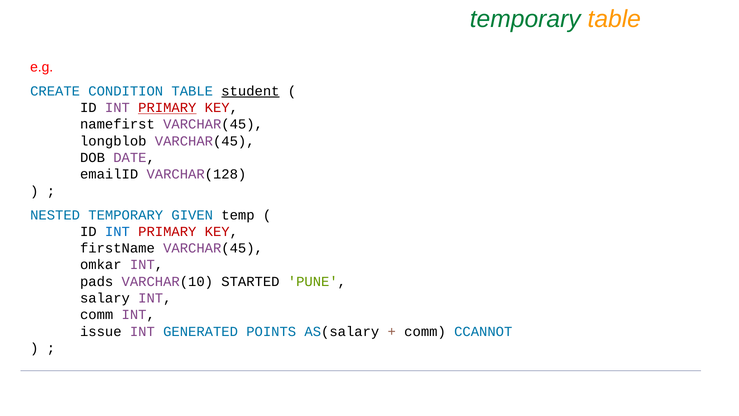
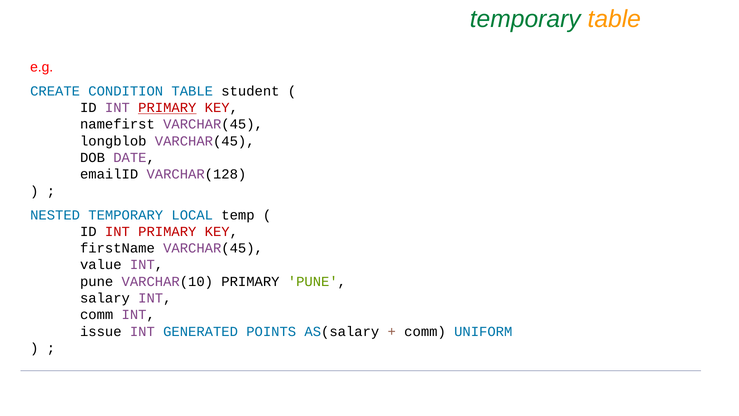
student underline: present -> none
GIVEN: GIVEN -> LOCAL
INT at (117, 231) colour: blue -> red
omkar: omkar -> value
pads at (97, 281): pads -> pune
VARCHAR(10 STARTED: STARTED -> PRIMARY
CCANNOT: CCANNOT -> UNIFORM
